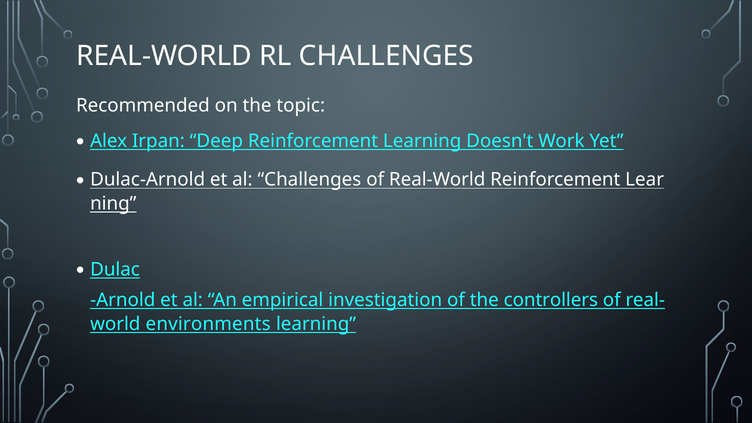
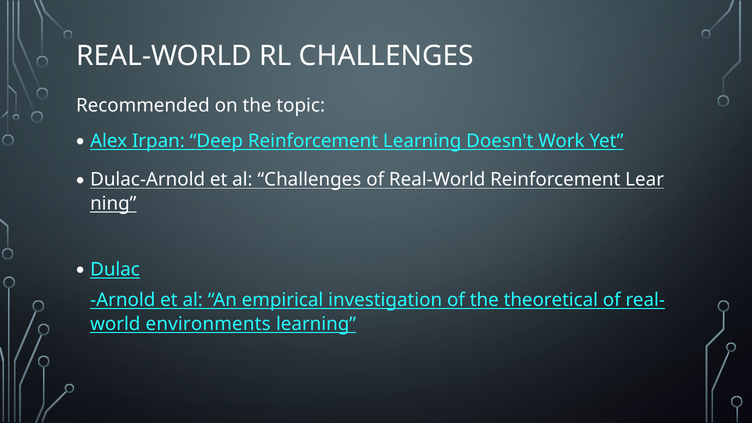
controllers: controllers -> theoretical
